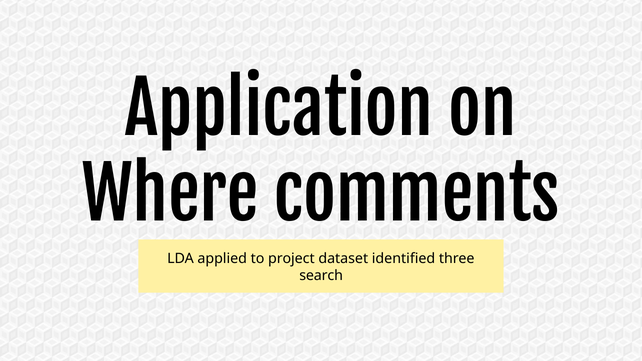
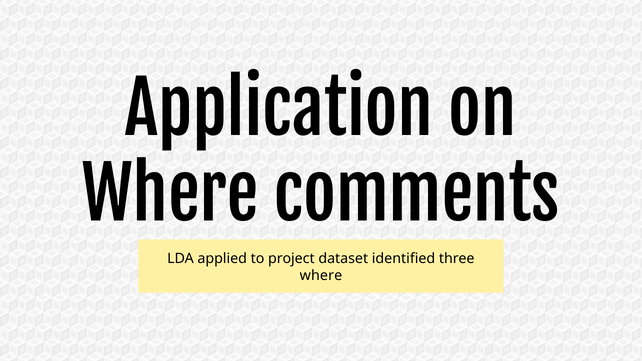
search at (321, 276): search -> where
